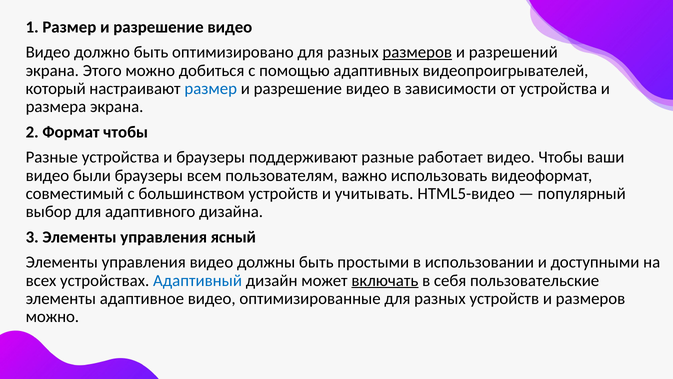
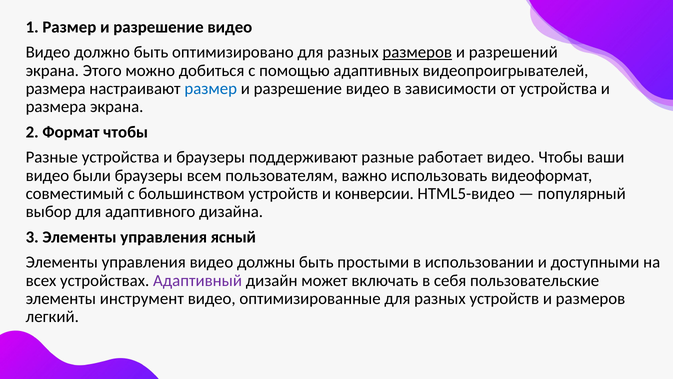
который at (56, 89): который -> размера
учитывать: учитывать -> конверсии
Адаптивный colour: blue -> purple
включать underline: present -> none
адаптивное: адаптивное -> инструмент
можно at (52, 316): можно -> легкий
